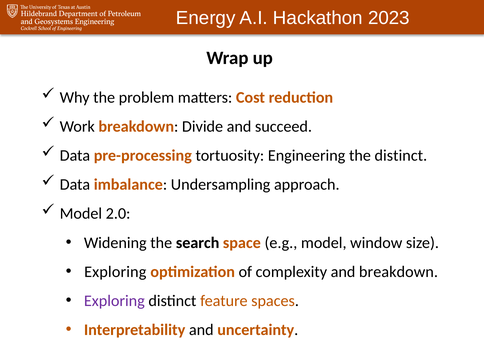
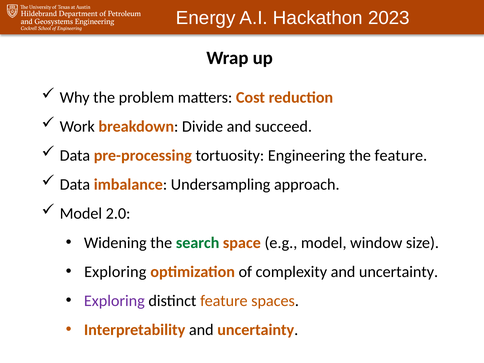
the distinct: distinct -> feature
search colour: black -> green
complexity and breakdown: breakdown -> uncertainty
